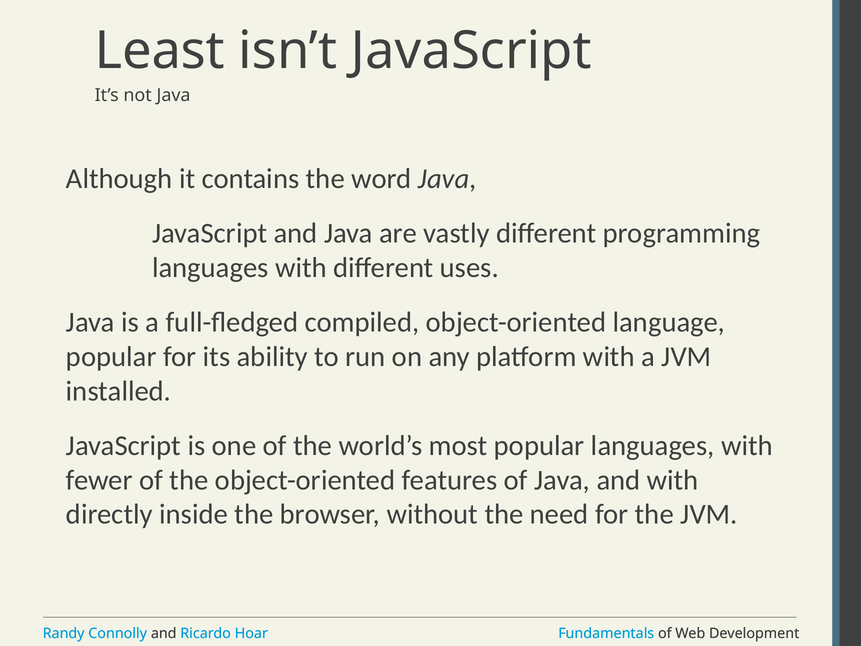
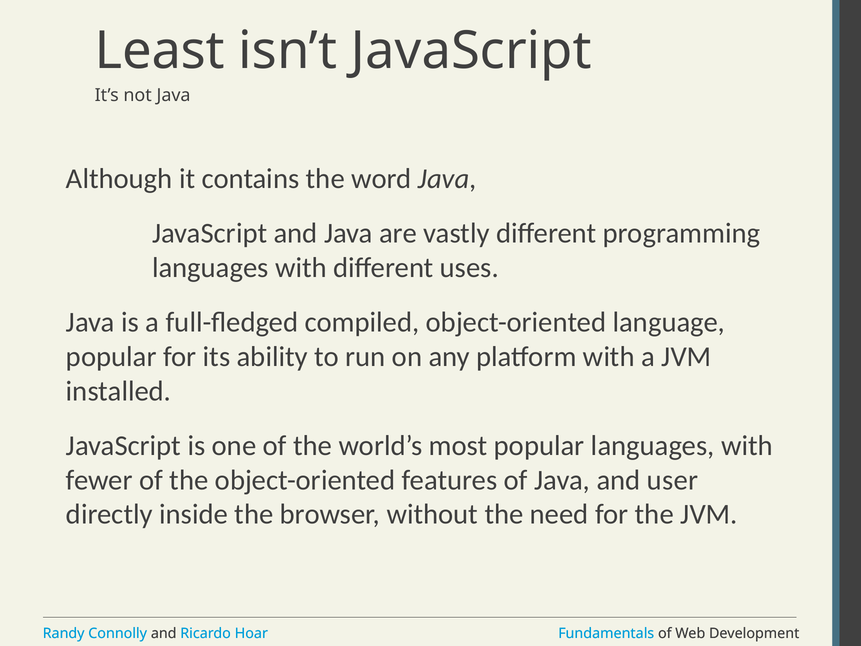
and with: with -> user
